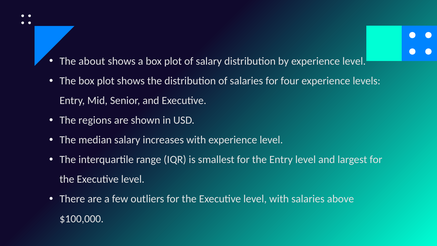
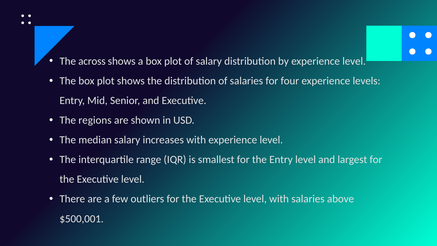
about: about -> across
$100,000: $100,000 -> $500,001
